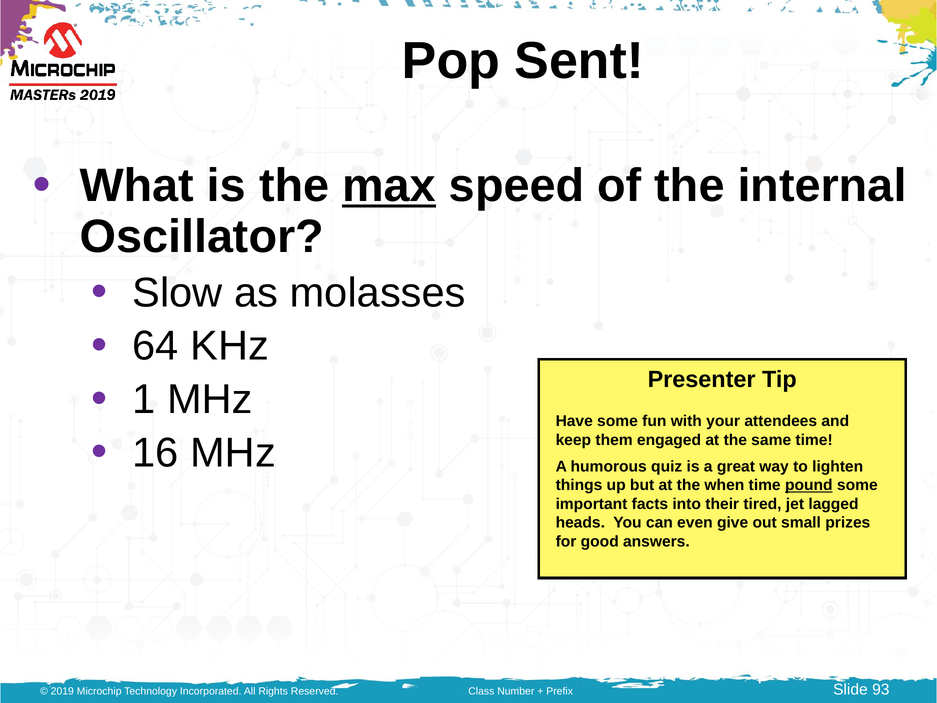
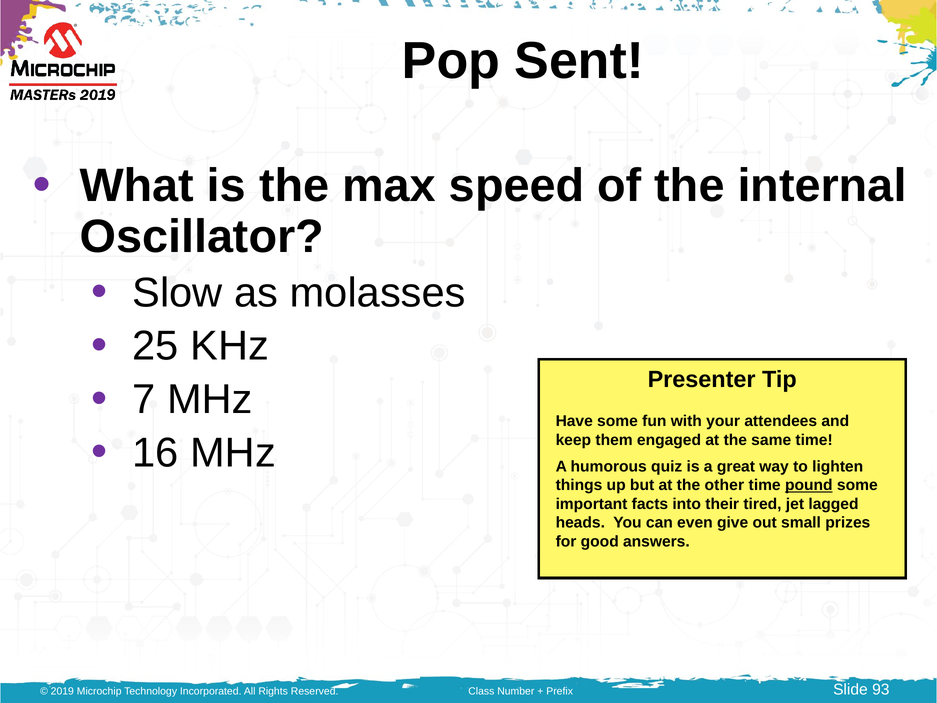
max underline: present -> none
64: 64 -> 25
1: 1 -> 7
when: when -> other
